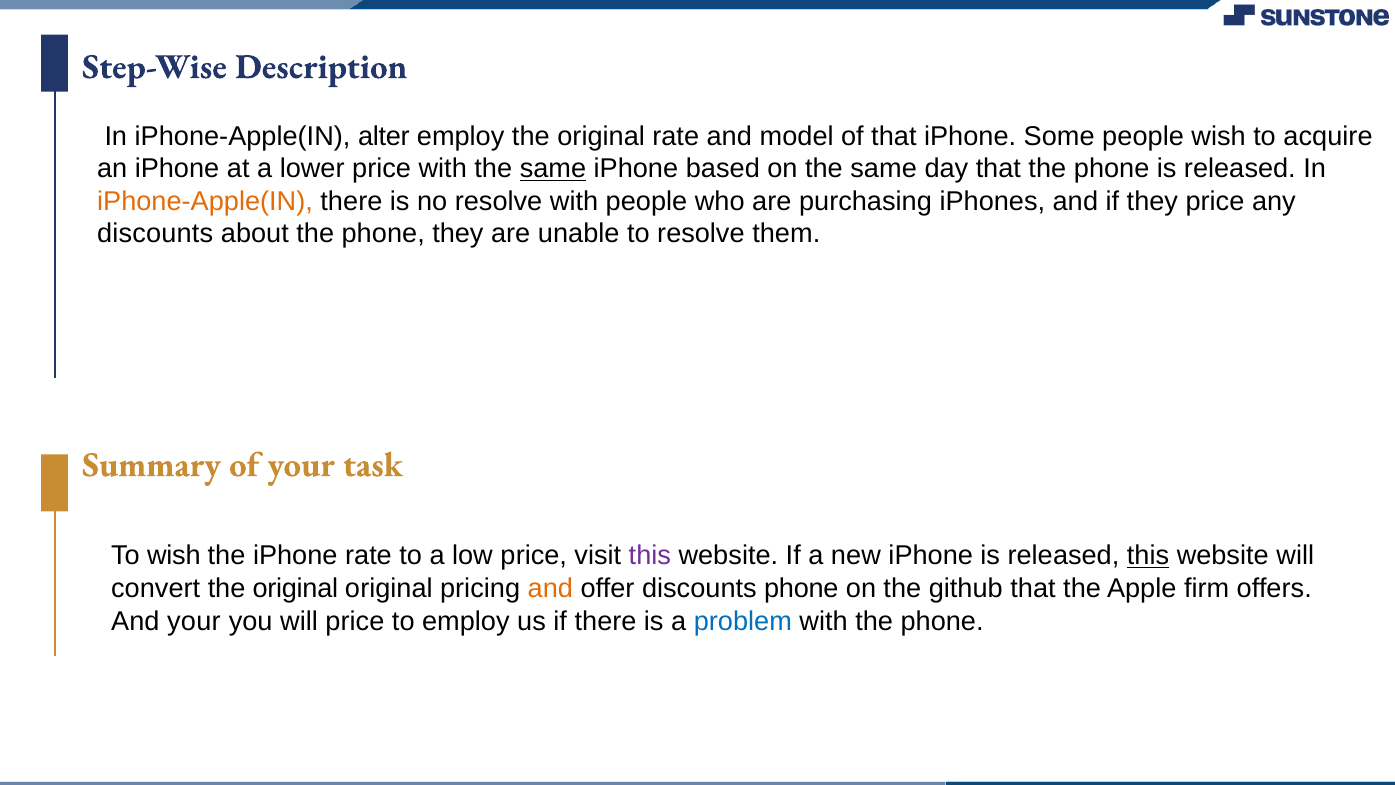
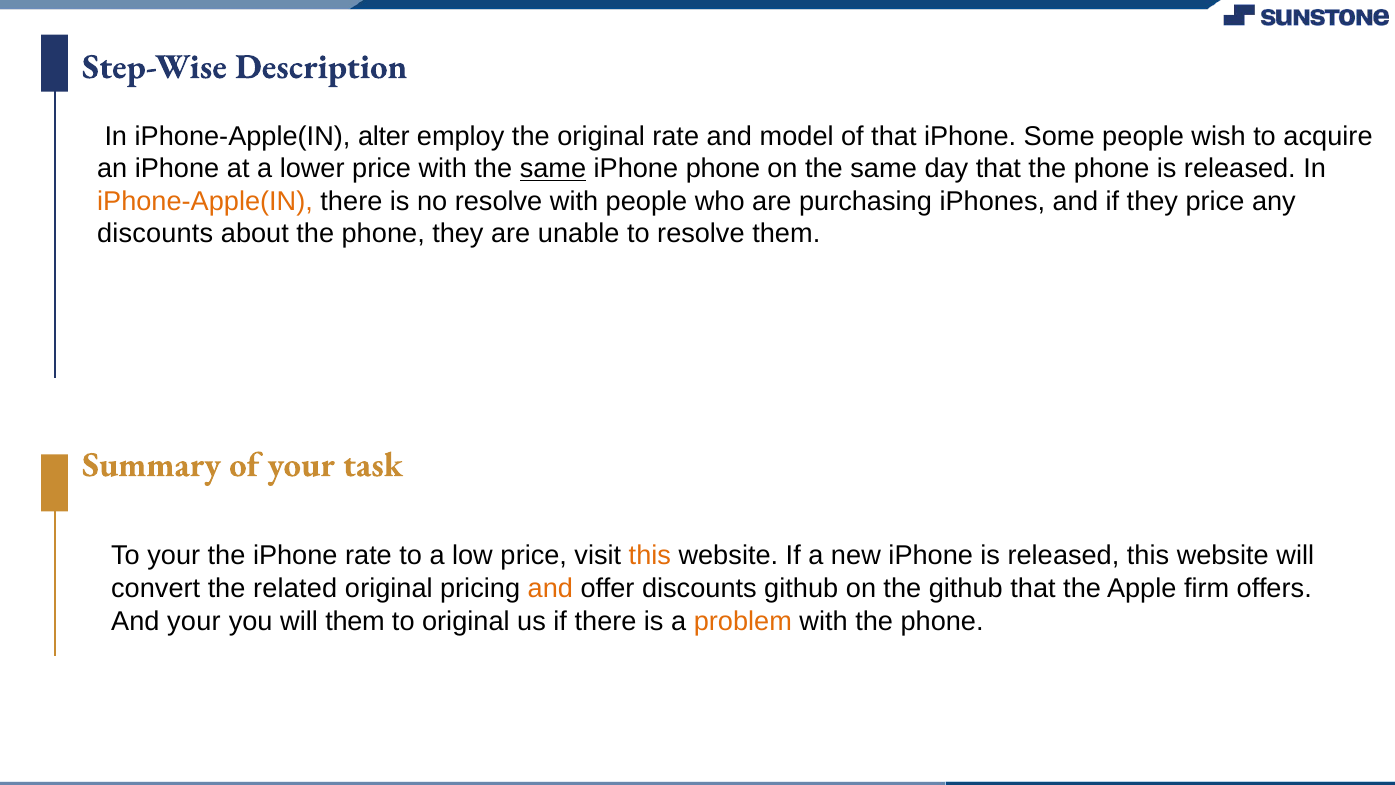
iPhone based: based -> phone
To wish: wish -> your
this at (650, 556) colour: purple -> orange
this at (1148, 556) underline: present -> none
convert the original: original -> related
discounts phone: phone -> github
will price: price -> them
to employ: employ -> original
problem colour: blue -> orange
